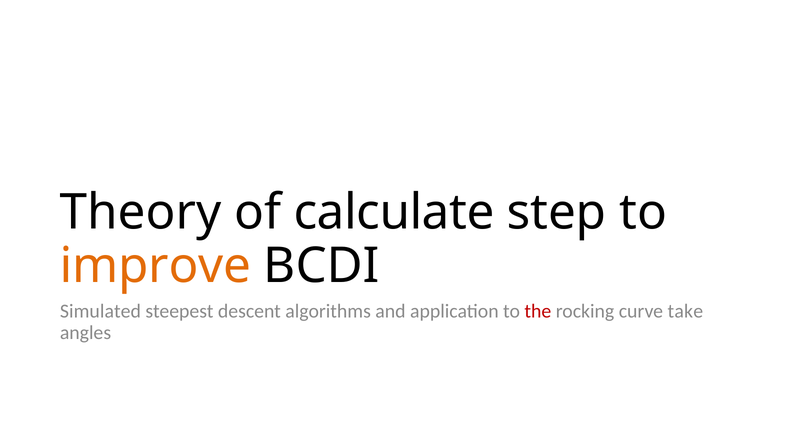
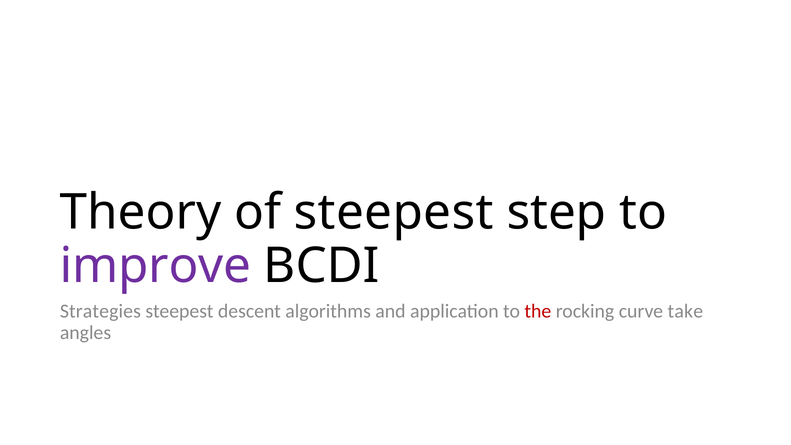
of calculate: calculate -> steepest
improve colour: orange -> purple
Simulated: Simulated -> Strategies
